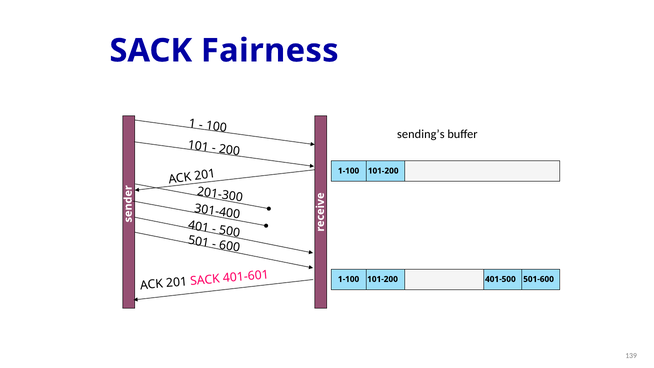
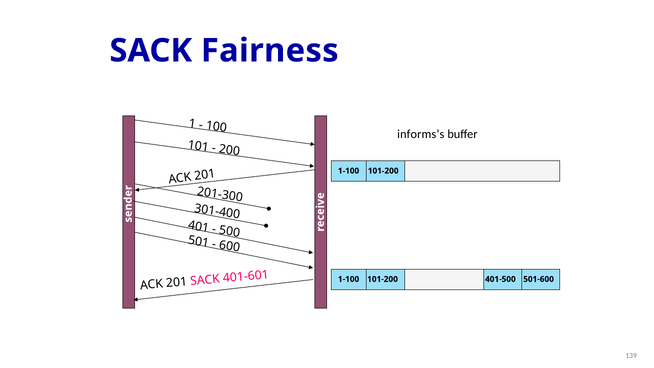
sending’s: sending’s -> informs’s
